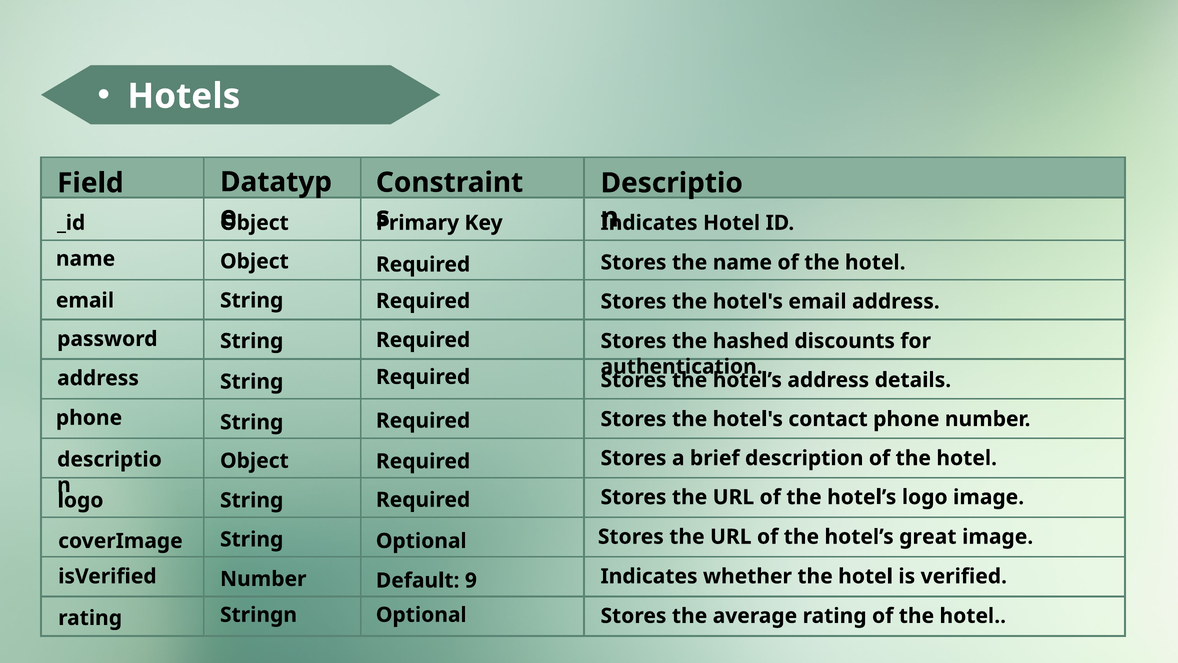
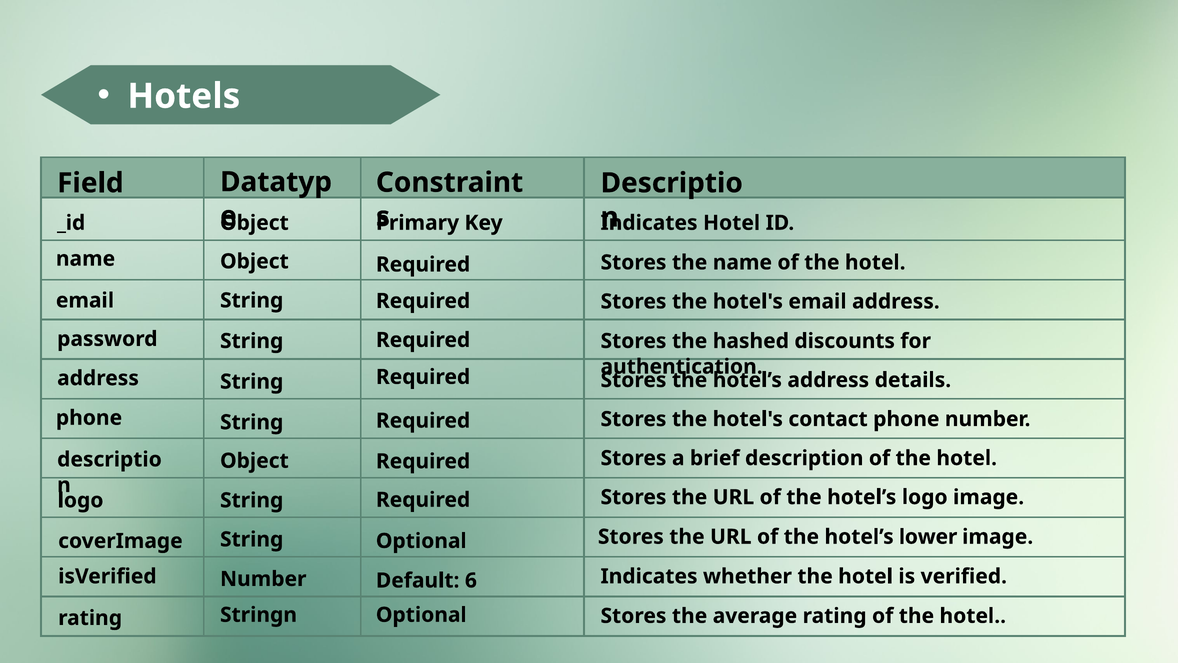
great: great -> lower
9: 9 -> 6
